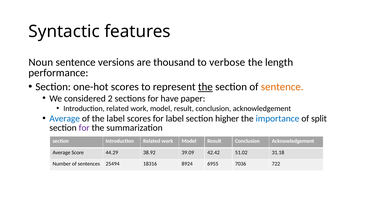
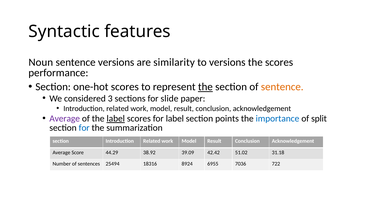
thousand: thousand -> similarity
to verbose: verbose -> versions
the length: length -> scores
2: 2 -> 3
have: have -> slide
Average at (65, 119) colour: blue -> purple
label at (116, 119) underline: none -> present
higher: higher -> points
for at (84, 128) colour: purple -> blue
